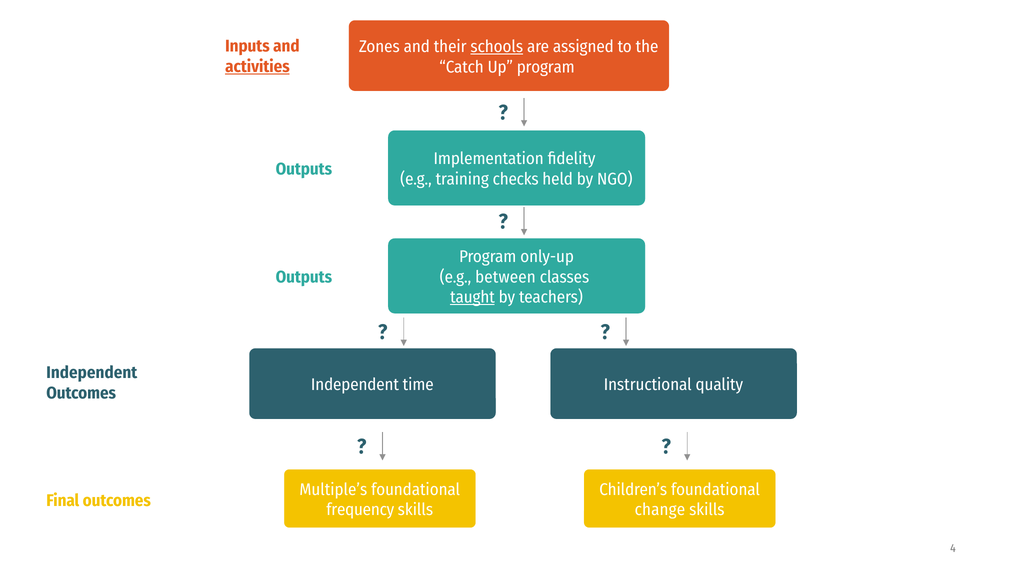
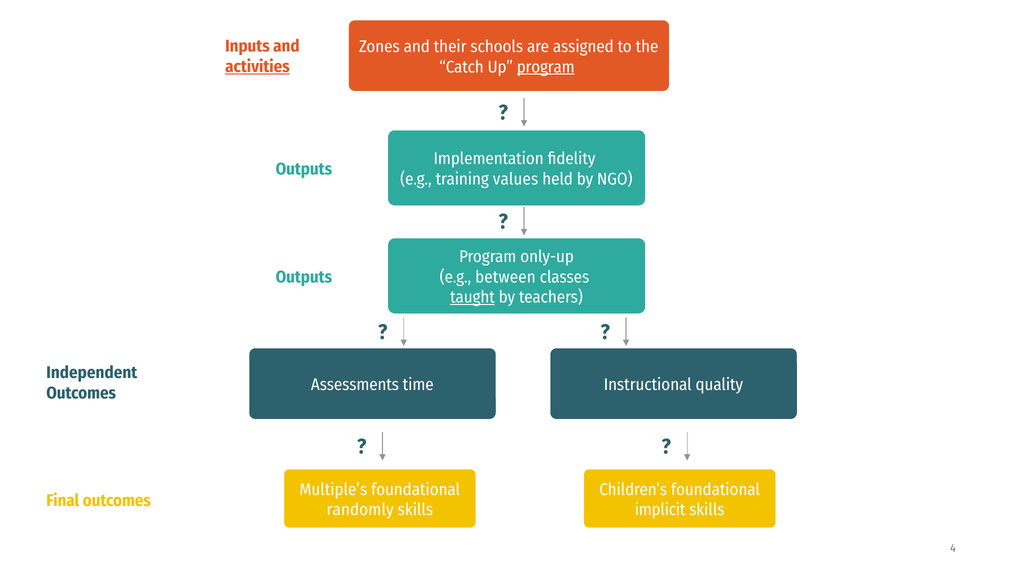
schools underline: present -> none
program at (546, 67) underline: none -> present
checks: checks -> values
Independent at (355, 384): Independent -> Assessments
frequency: frequency -> randomly
change: change -> implicit
